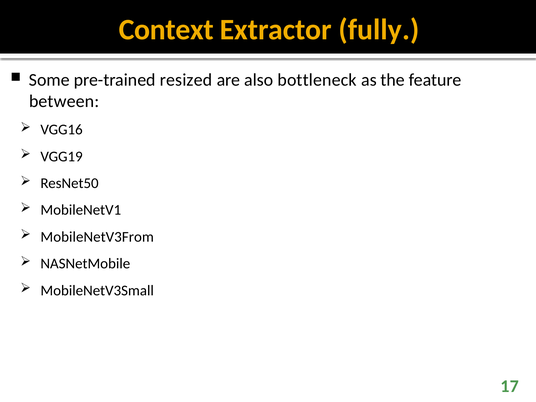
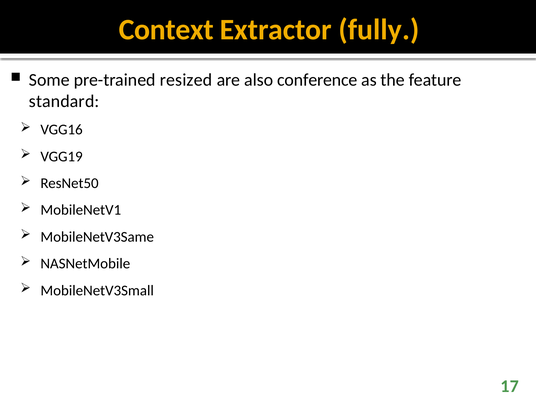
bottleneck: bottleneck -> conference
between: between -> standard
MobileNetV3From: MobileNetV3From -> MobileNetV3Same
